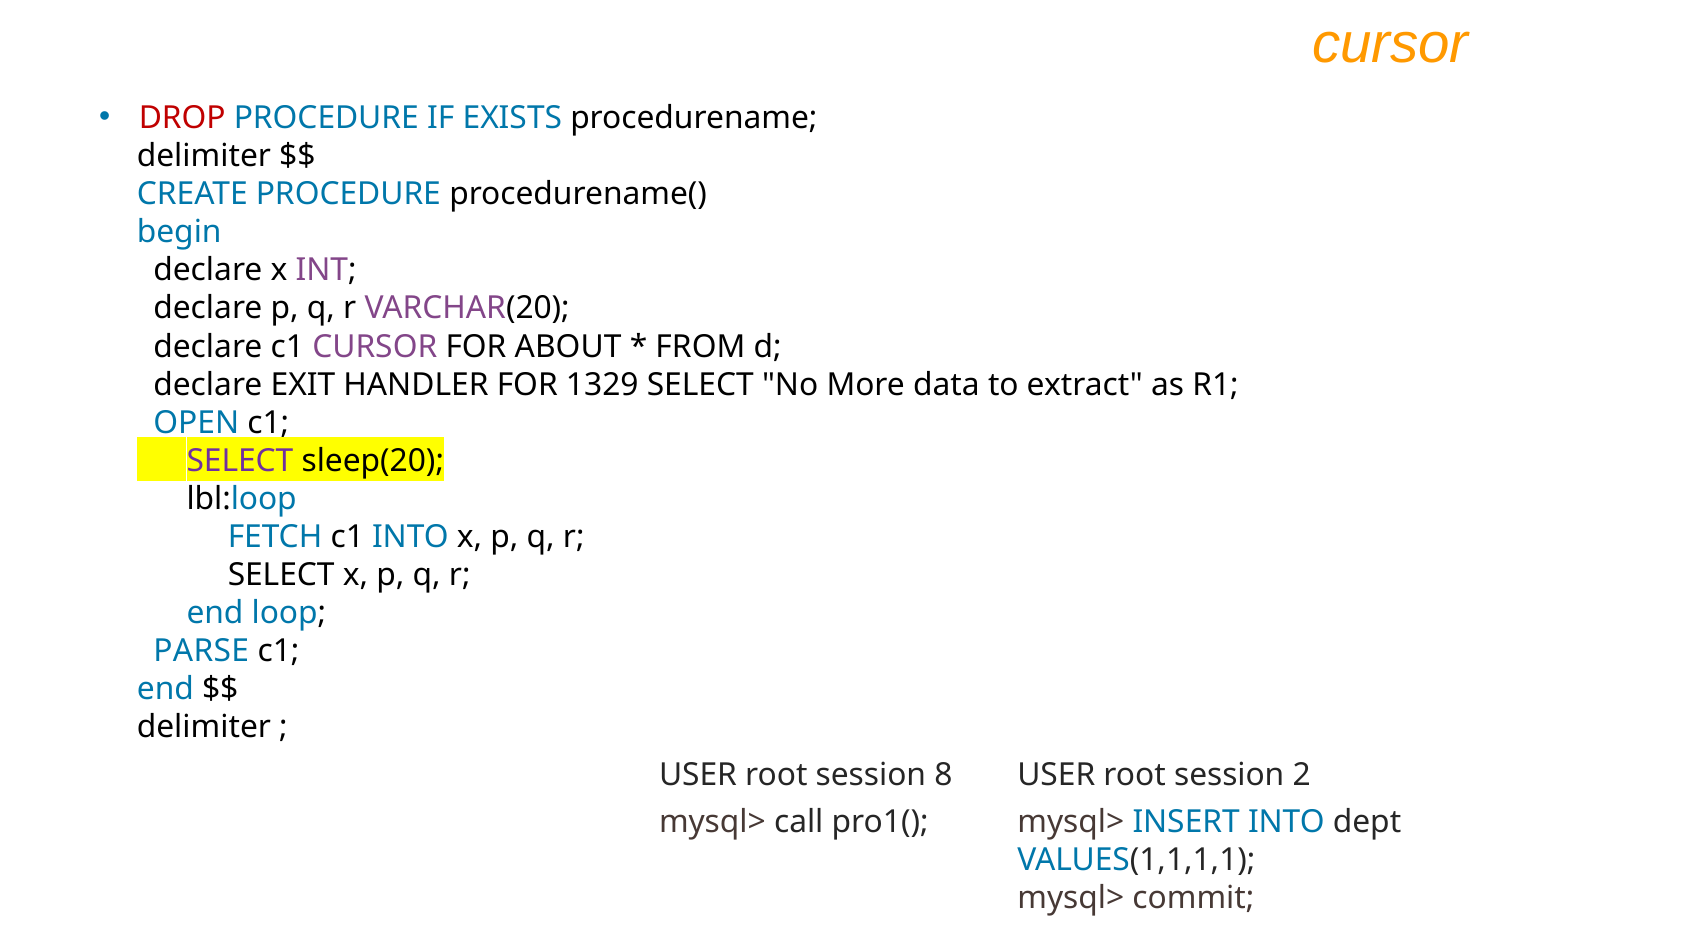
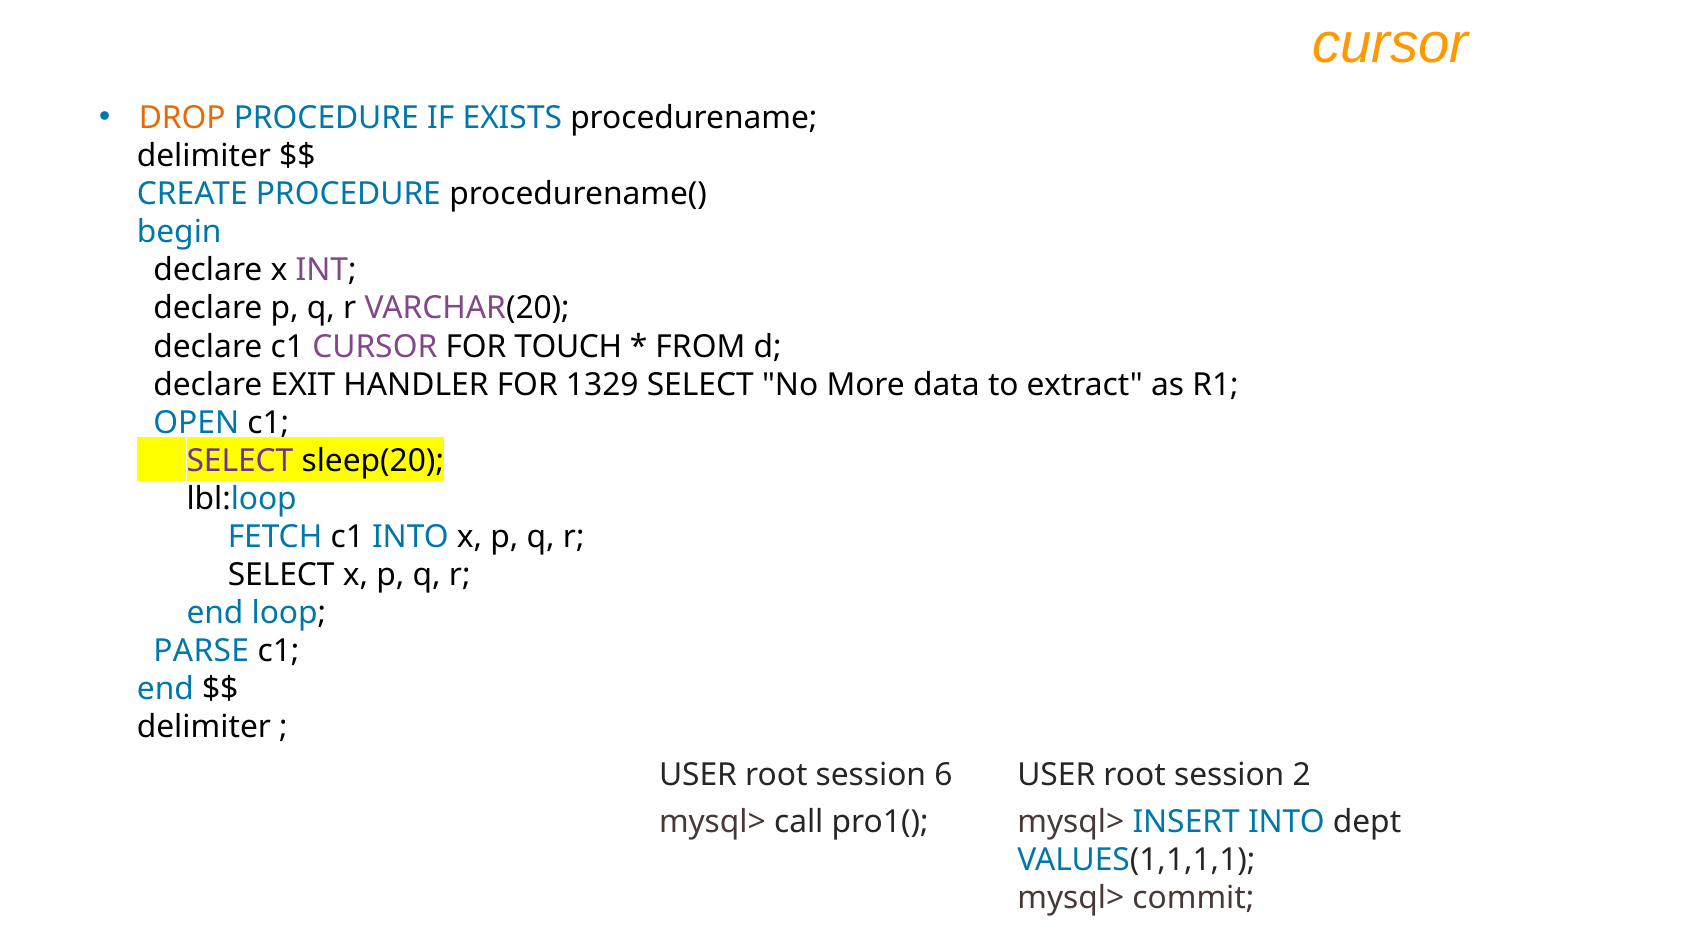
DROP colour: red -> orange
ABOUT: ABOUT -> TOUCH
8: 8 -> 6
